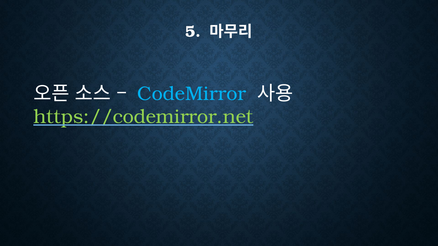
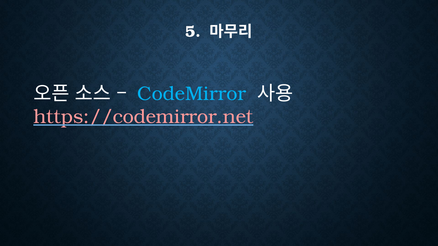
https://codemirror.net colour: light green -> pink
